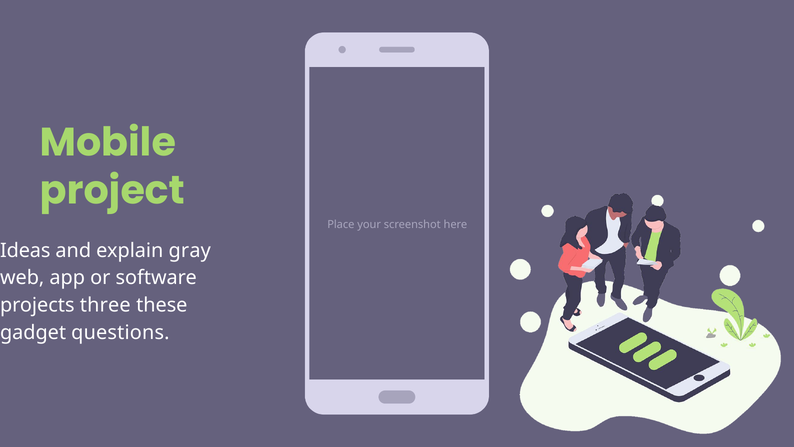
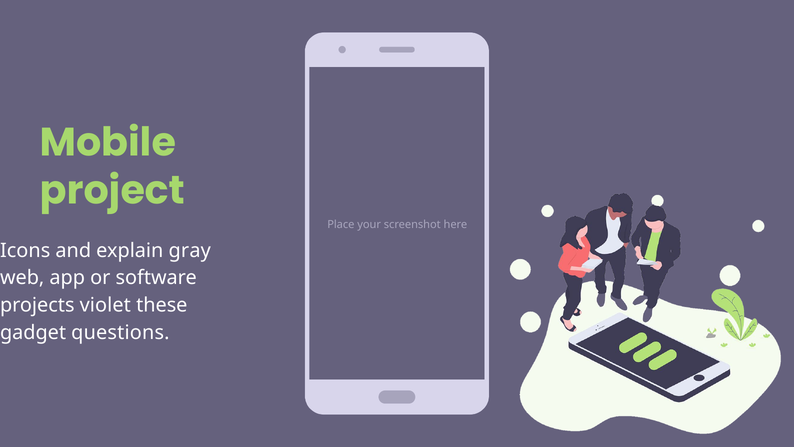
Ideas: Ideas -> Icons
three: three -> violet
